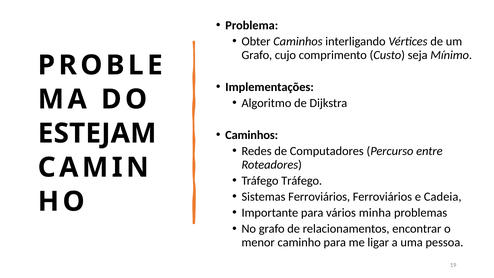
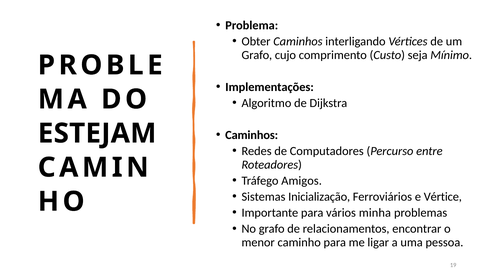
Tráfego Tráfego: Tráfego -> Amigos
Sistemas Ferroviários: Ferroviários -> Inicialização
Cadeia: Cadeia -> Vértice
